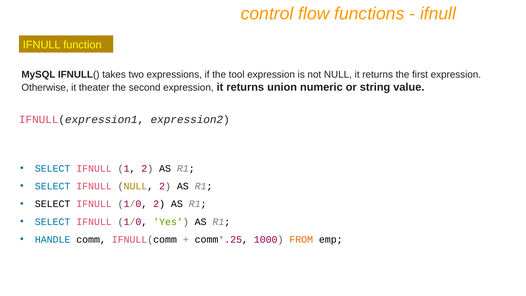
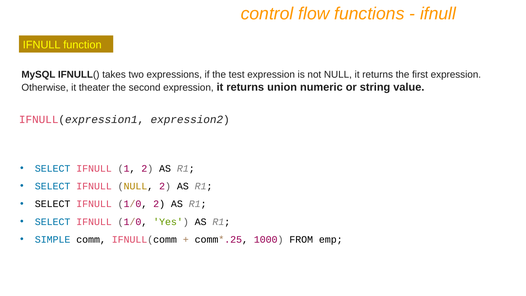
tool: tool -> test
HANDLE: HANDLE -> SIMPLE
FROM colour: orange -> black
